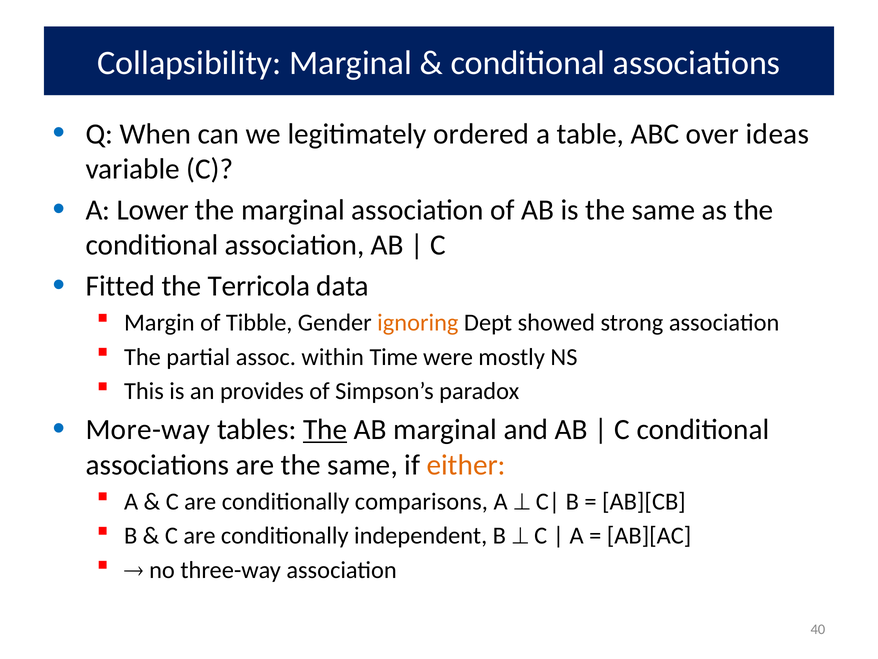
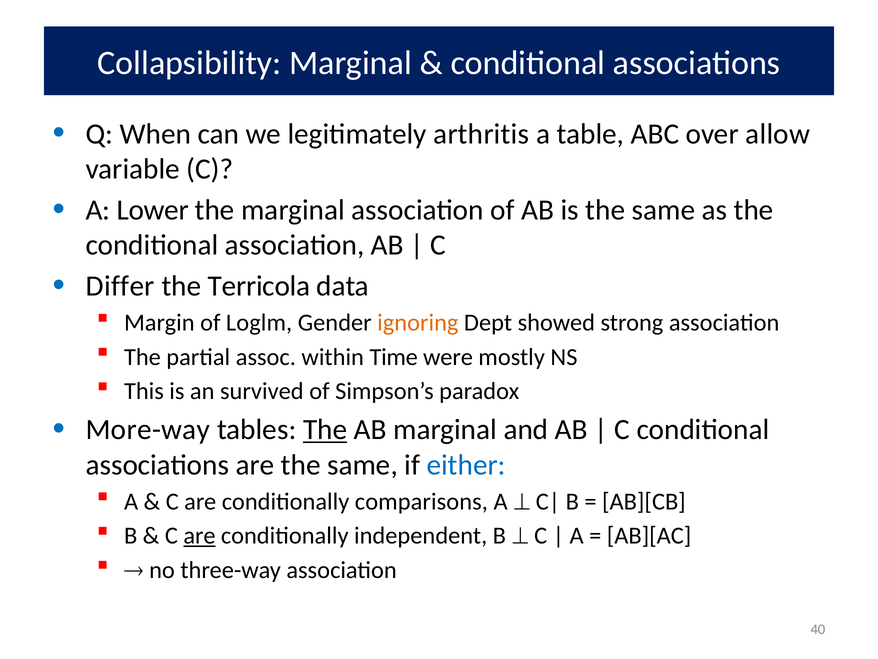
ordered: ordered -> arthritis
ideas: ideas -> allow
Fitted: Fitted -> Differ
Tibble: Tibble -> Loglm
provides: provides -> survived
either colour: orange -> blue
are at (200, 536) underline: none -> present
